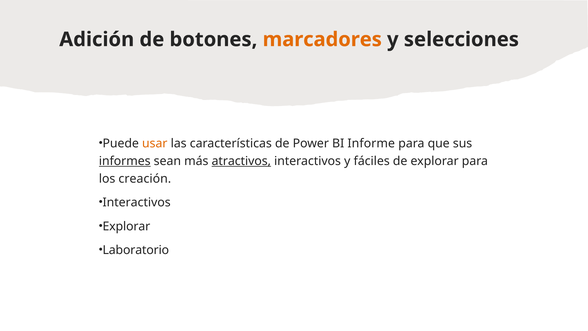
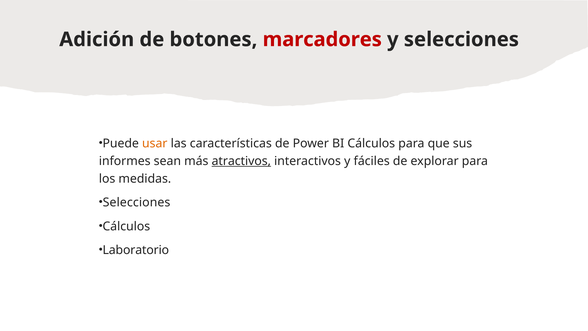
marcadores colour: orange -> red
BI Informe: Informe -> Cálculos
informes underline: present -> none
creación: creación -> medidas
Interactivos at (137, 202): Interactivos -> Selecciones
Explorar at (126, 226): Explorar -> Cálculos
